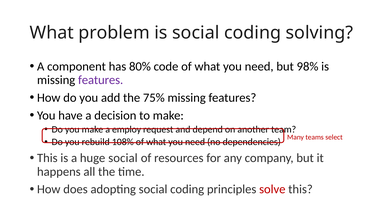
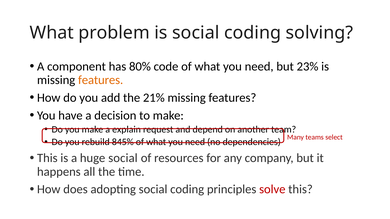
98%: 98% -> 23%
features at (101, 80) colour: purple -> orange
75%: 75% -> 21%
employ: employ -> explain
108%: 108% -> 845%
